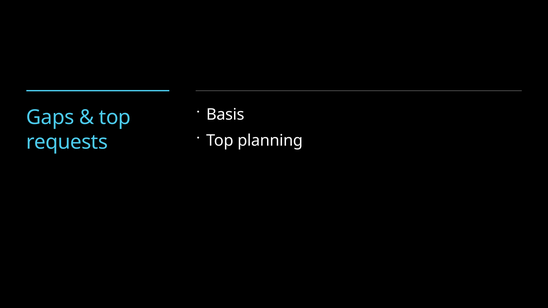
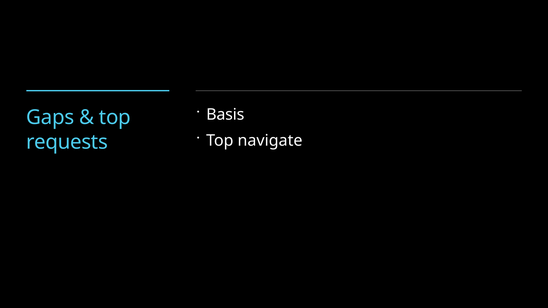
planning: planning -> navigate
